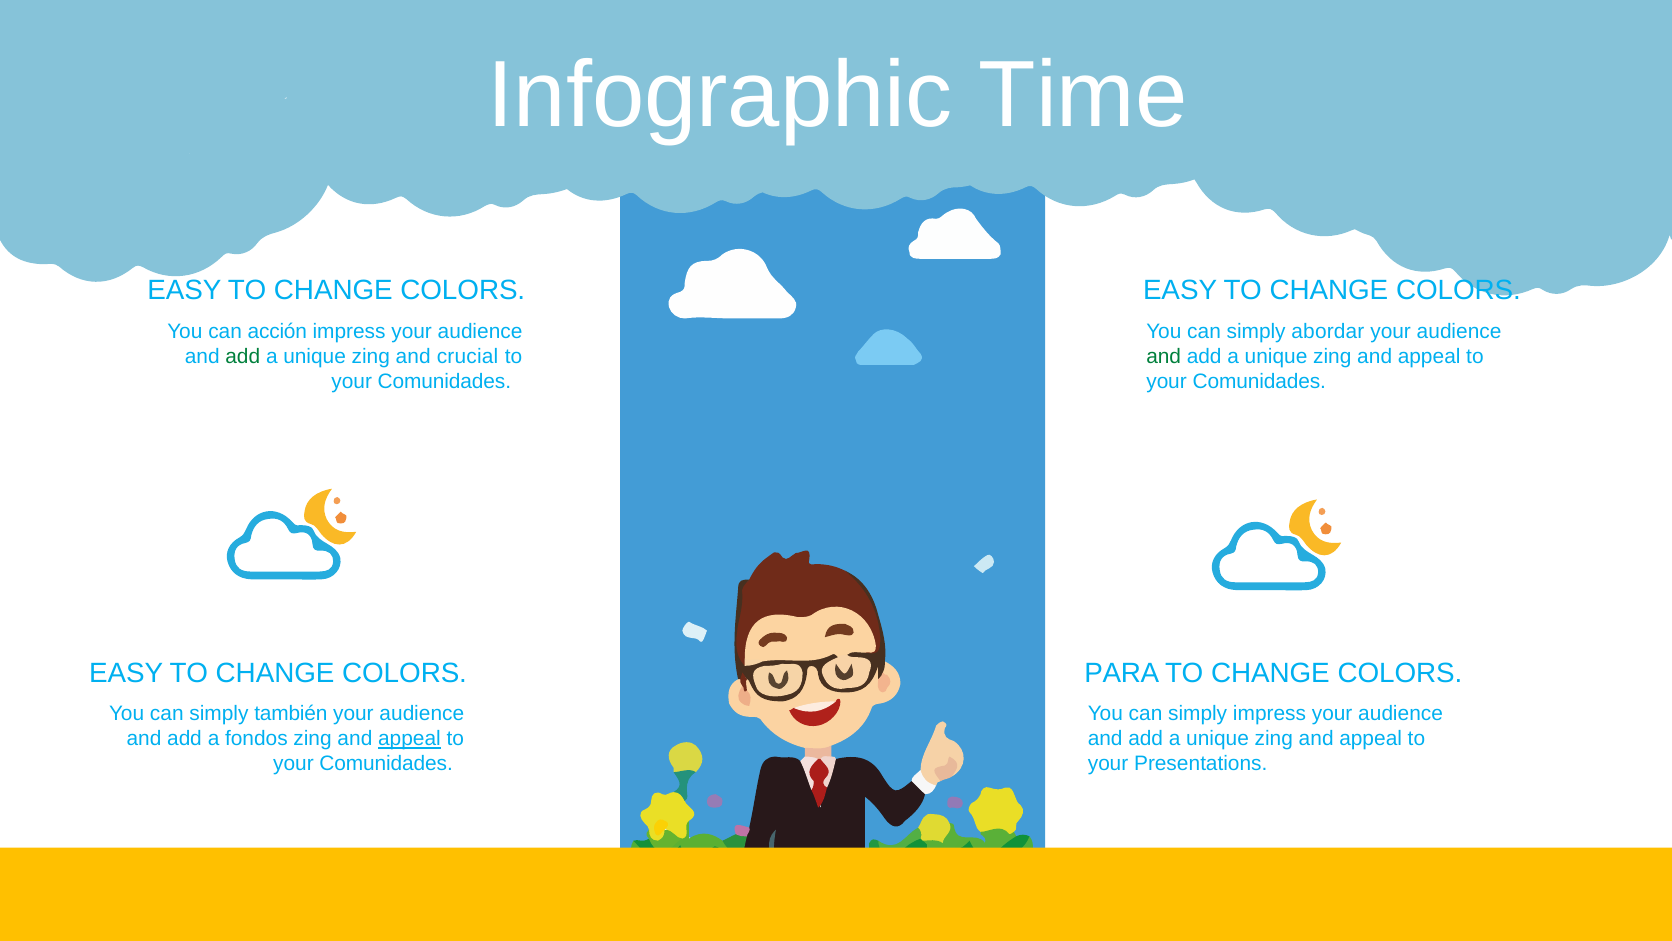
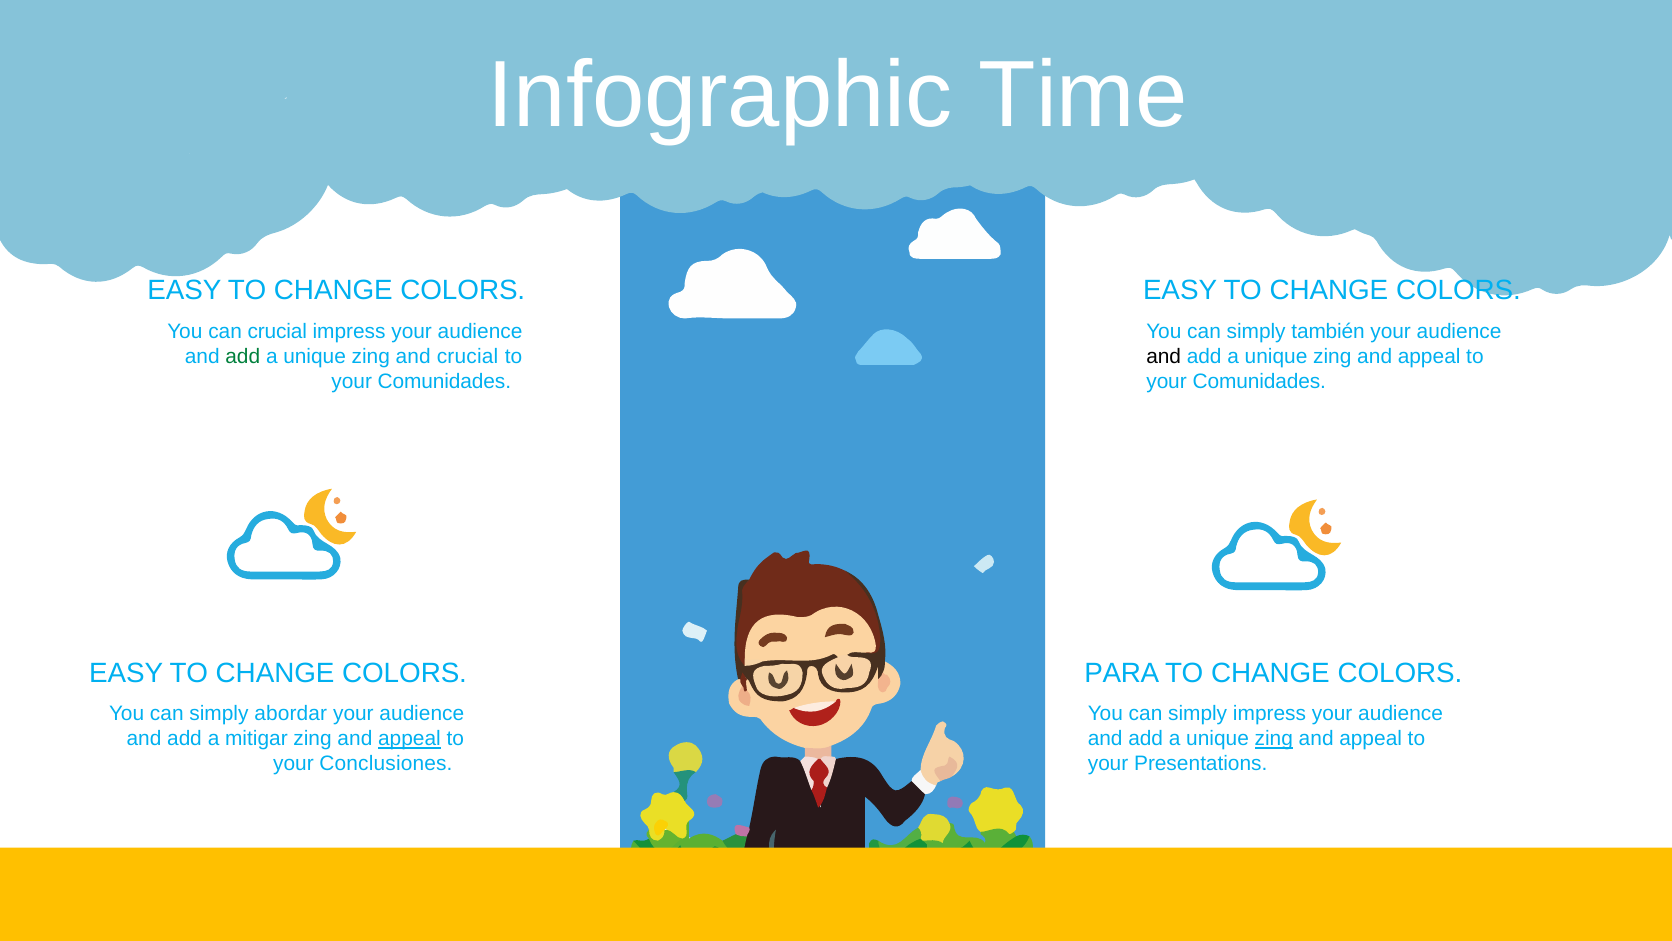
can acción: acción -> crucial
abordar: abordar -> también
and at (1164, 356) colour: green -> black
también: también -> abordar
fondos: fondos -> mitigar
zing at (1274, 739) underline: none -> present
Comunidades at (386, 764): Comunidades -> Conclusiones
